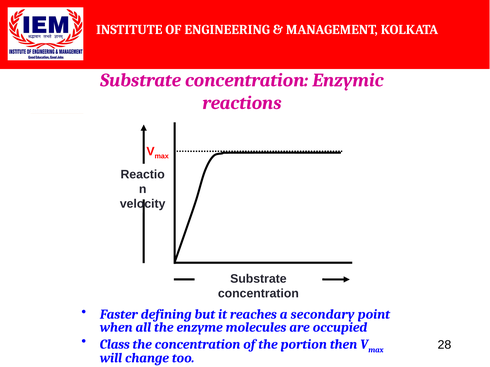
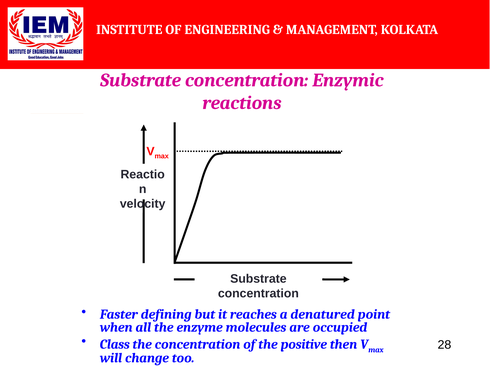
secondary: secondary -> denatured
portion: portion -> positive
